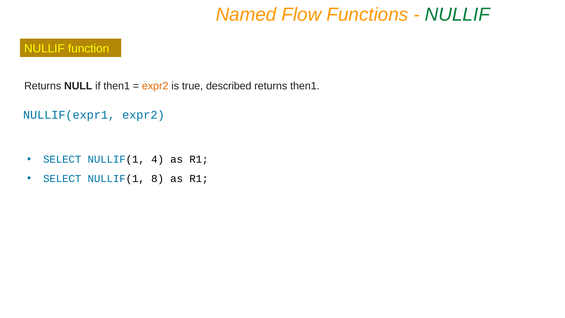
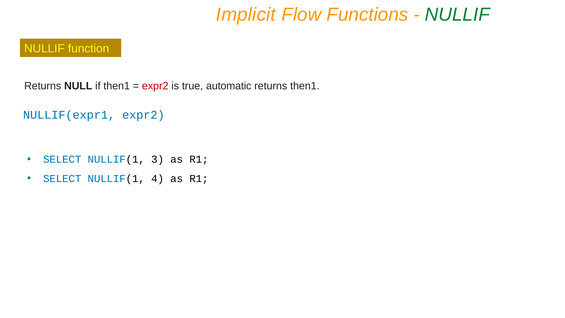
Named: Named -> Implicit
expr2 at (155, 86) colour: orange -> red
described: described -> automatic
4: 4 -> 3
8: 8 -> 4
